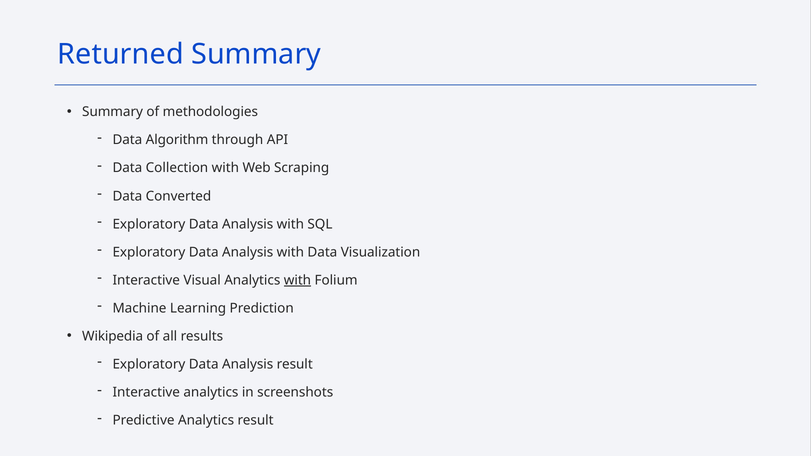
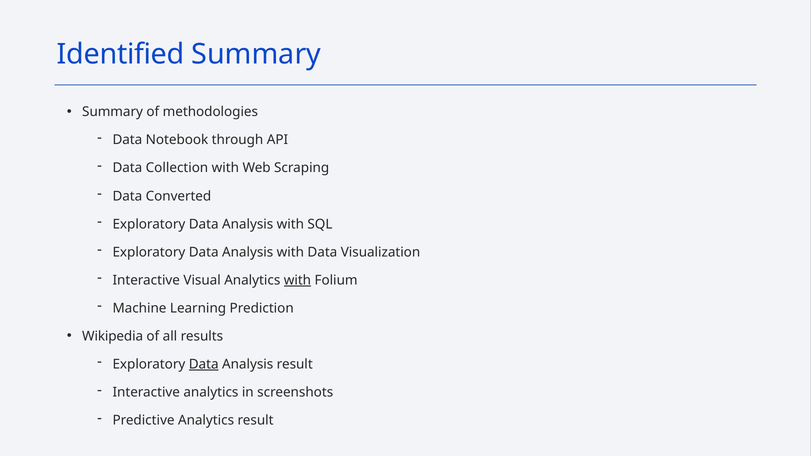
Returned: Returned -> Identified
Algorithm: Algorithm -> Notebook
Data at (204, 364) underline: none -> present
